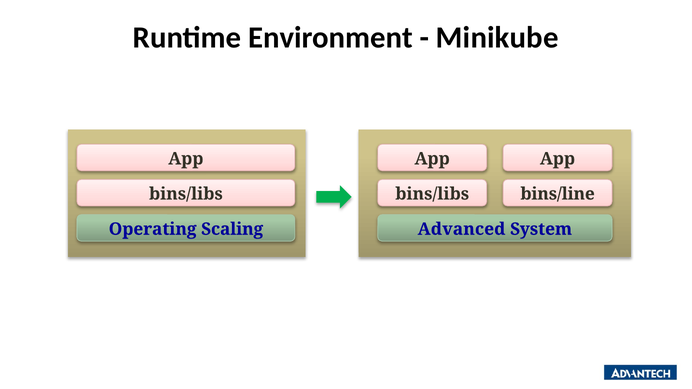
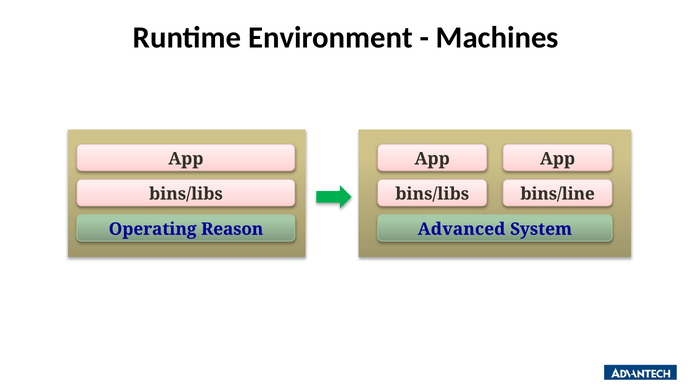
Minikube: Minikube -> Machines
Scaling: Scaling -> Reason
